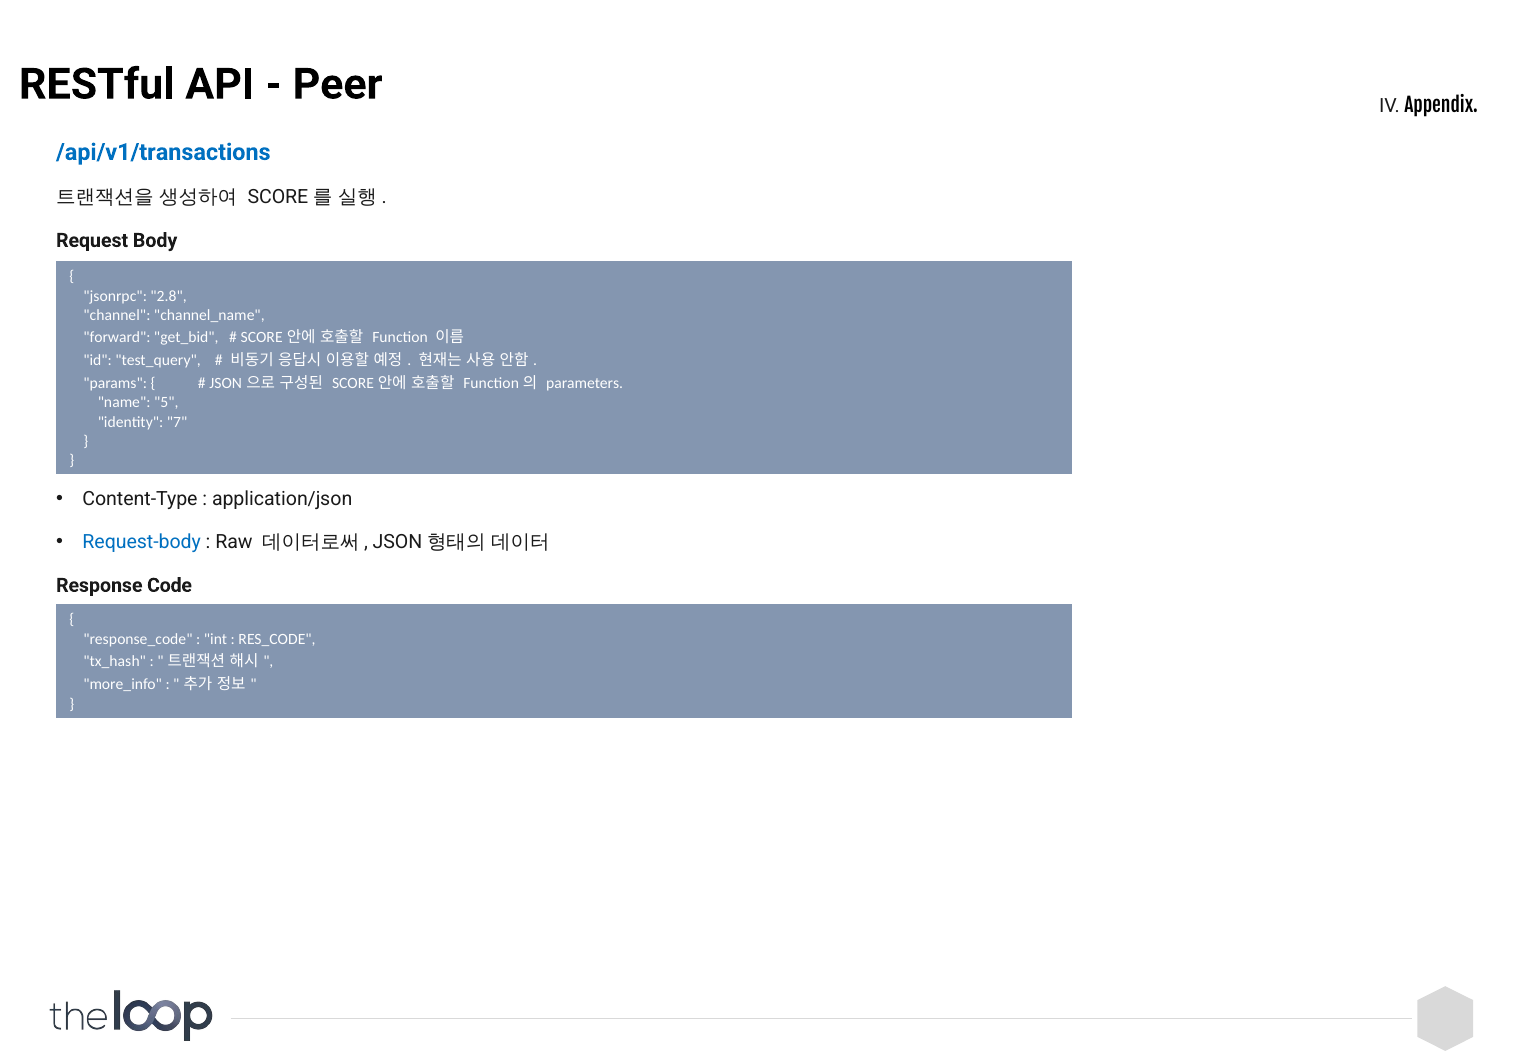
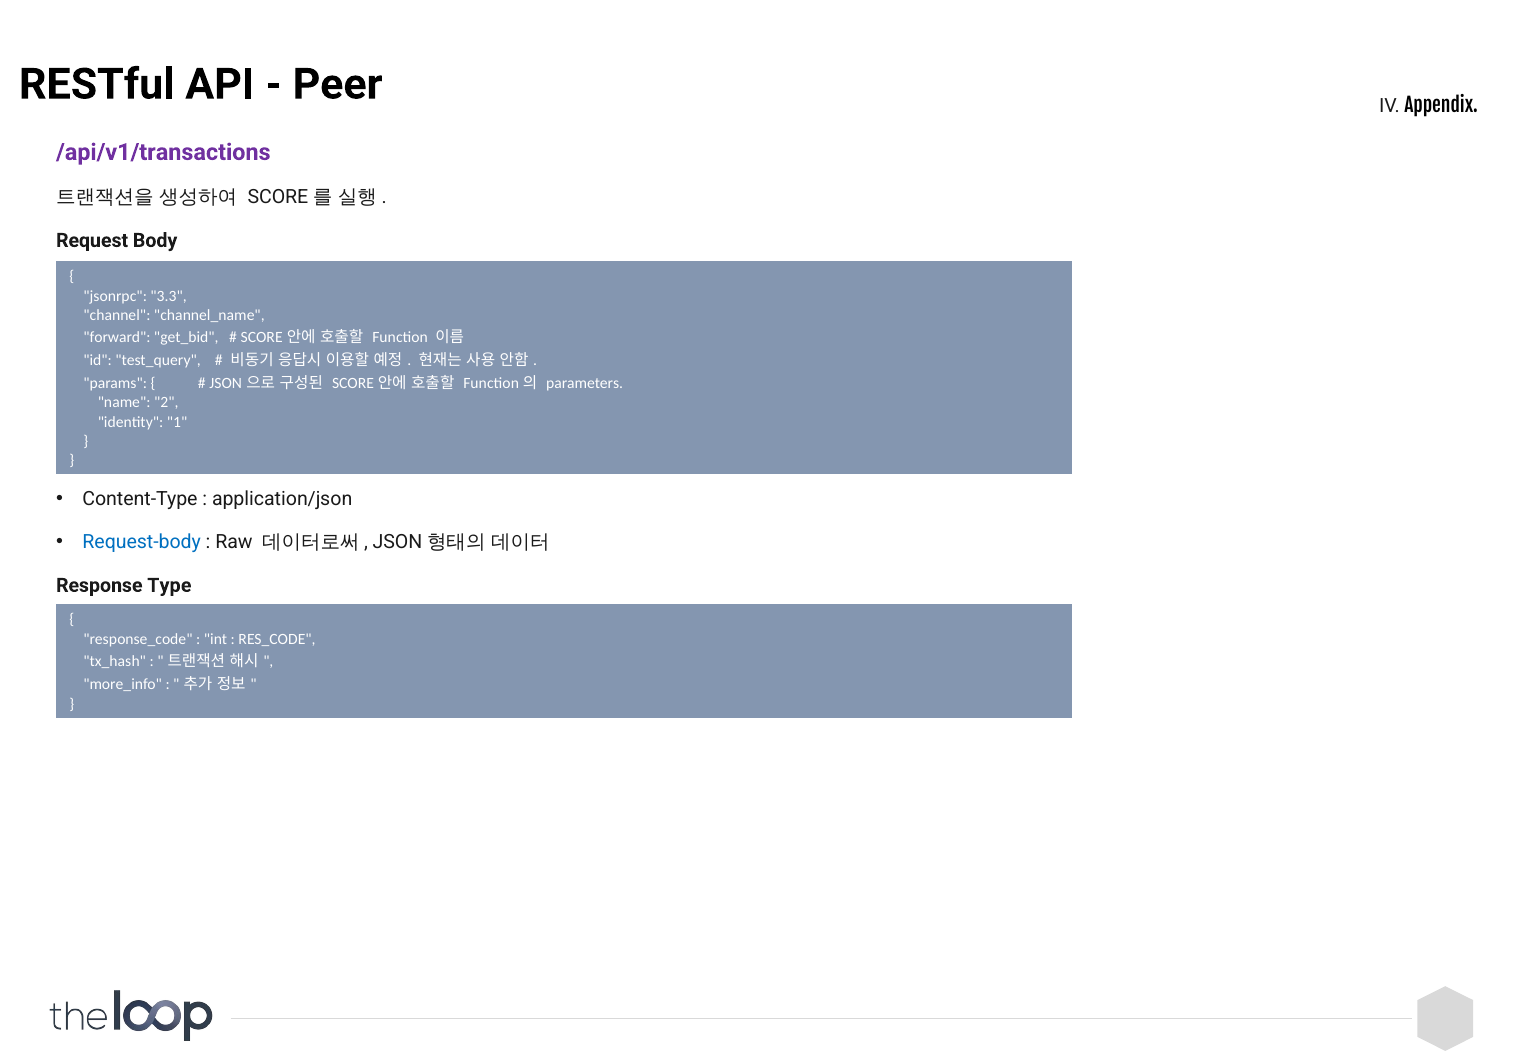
/api/v1/transactions colour: blue -> purple
2.8: 2.8 -> 3.3
5: 5 -> 2
7: 7 -> 1
Code: Code -> Type
